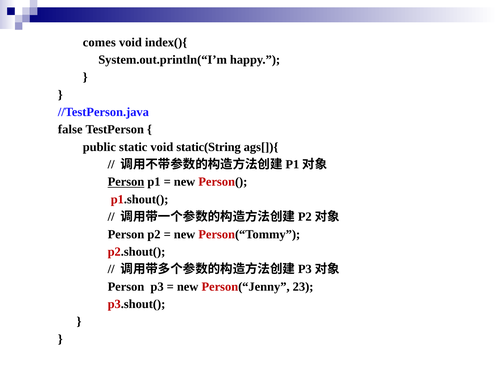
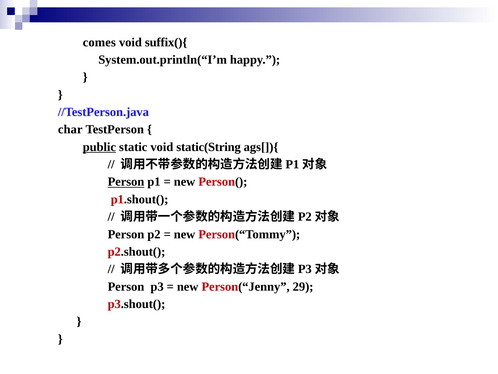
index(){: index(){ -> suffix(){
false: false -> char
public underline: none -> present
23: 23 -> 29
